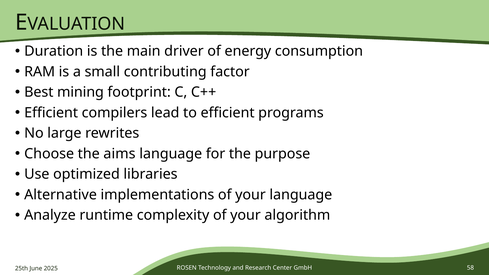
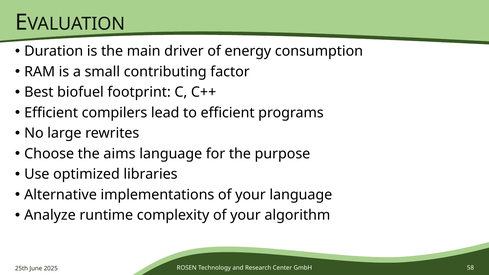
mining: mining -> biofuel
